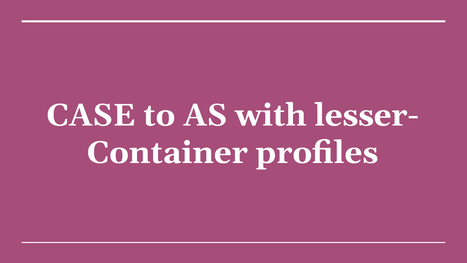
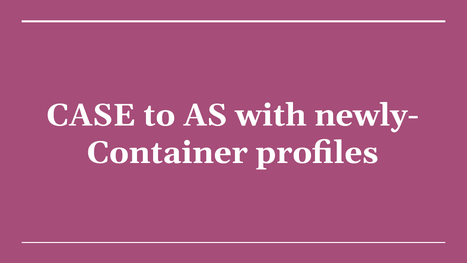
lesser-: lesser- -> newly-
